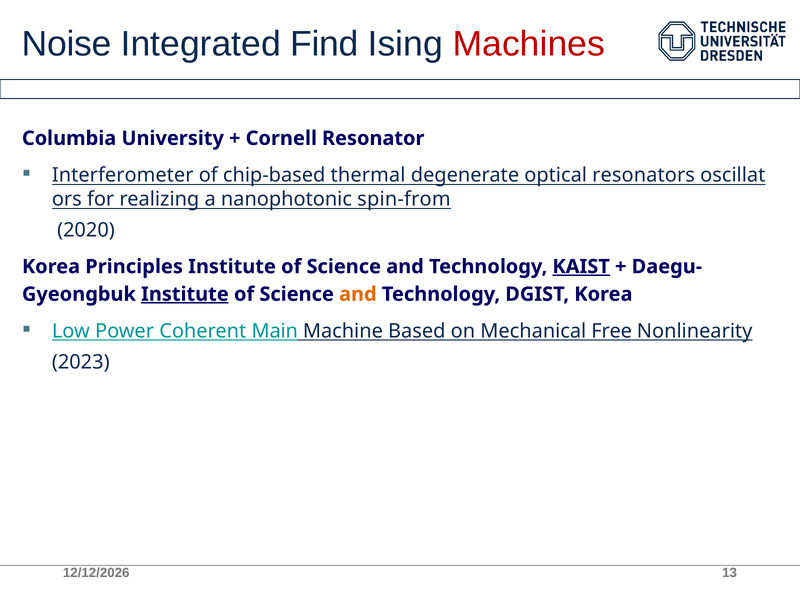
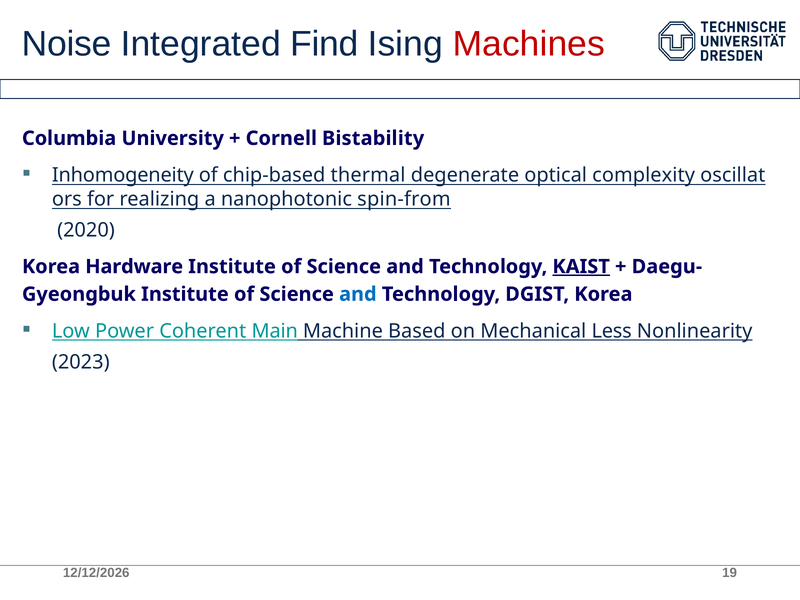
Resonator: Resonator -> Bistability
Interferometer: Interferometer -> Inhomogeneity
resonators: resonators -> complexity
Principles: Principles -> Hardware
Institute at (185, 294) underline: present -> none
and at (358, 294) colour: orange -> blue
Free: Free -> Less
13: 13 -> 19
